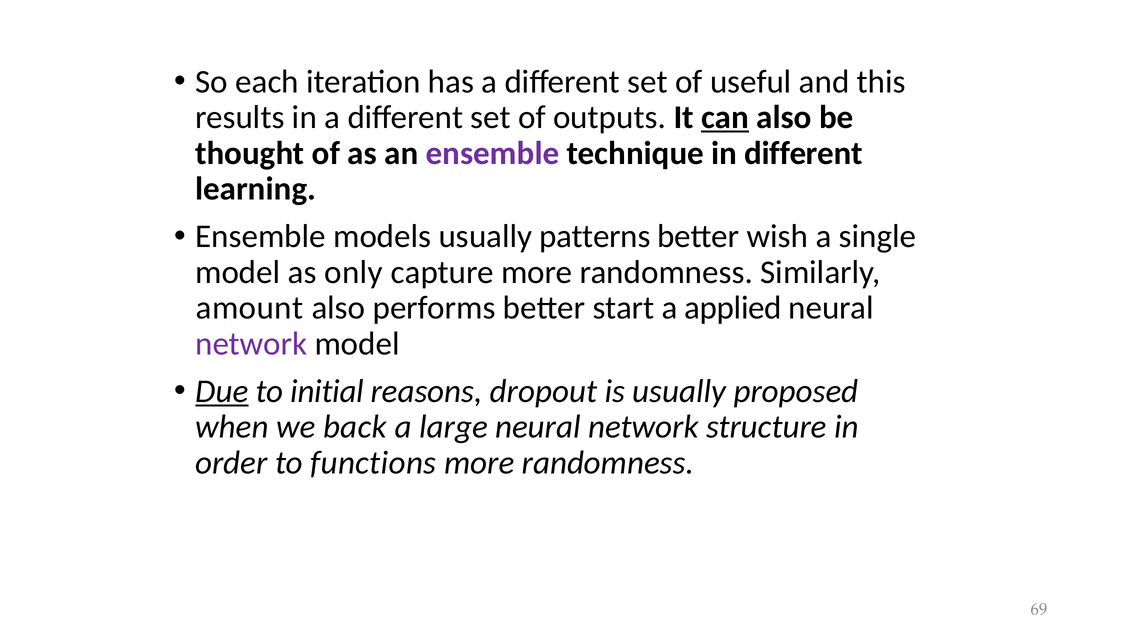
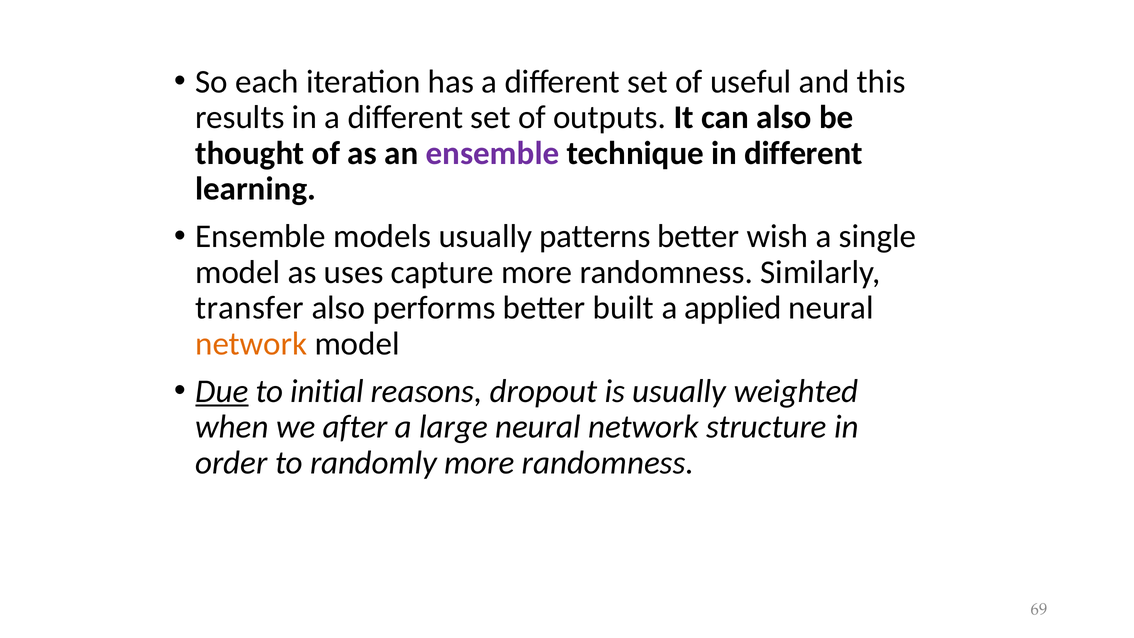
can underline: present -> none
only: only -> uses
amount: amount -> transfer
start: start -> built
network at (251, 344) colour: purple -> orange
proposed: proposed -> weighted
back: back -> after
functions: functions -> randomly
